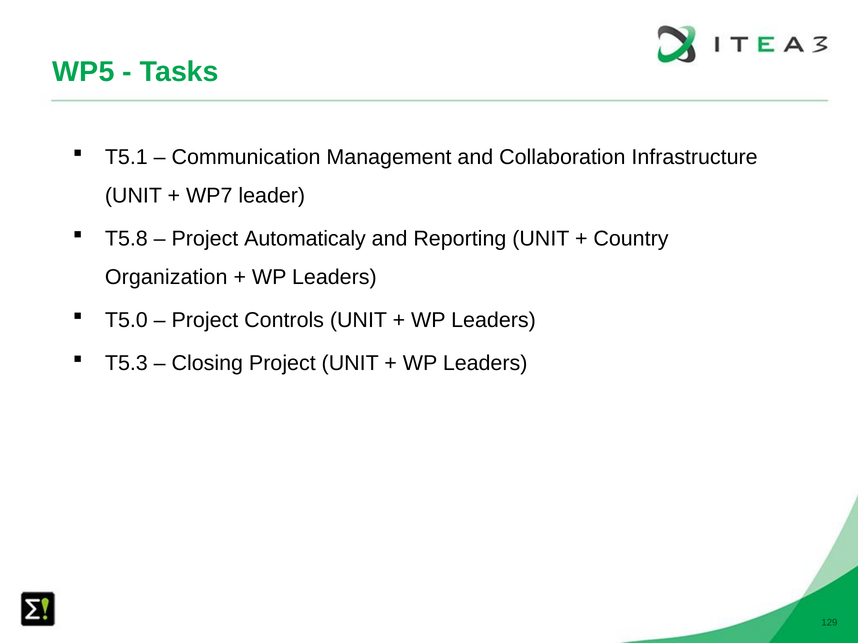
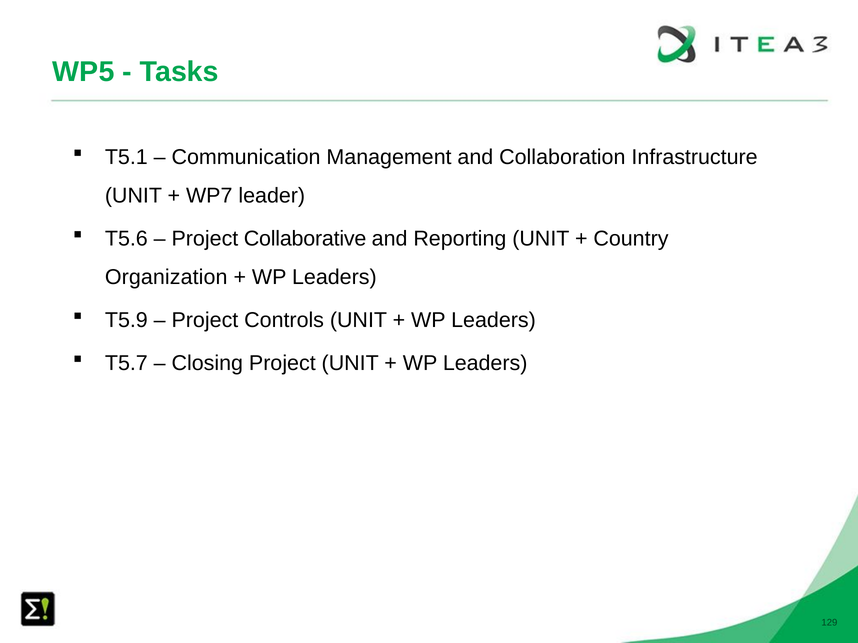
T5.8: T5.8 -> T5.6
Automaticaly: Automaticaly -> Collaborative
T5.0: T5.0 -> T5.9
T5.3: T5.3 -> T5.7
